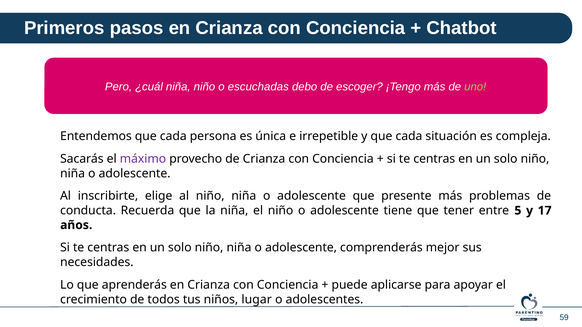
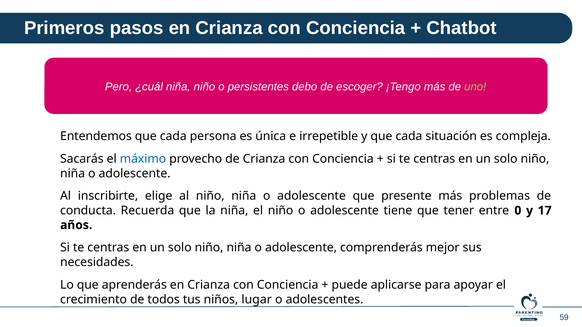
escuchadas: escuchadas -> persistentes
máximo colour: purple -> blue
5: 5 -> 0
